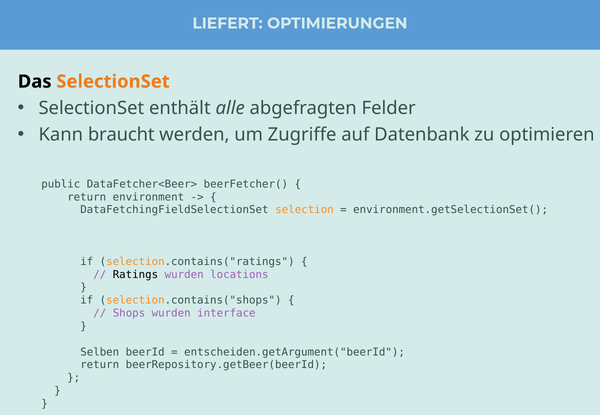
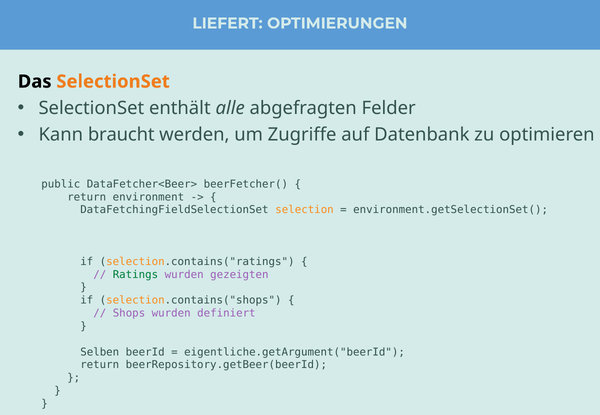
Ratings colour: black -> green
locations: locations -> gezeigten
interface: interface -> definiert
entscheiden.getArgument("beerId: entscheiden.getArgument("beerId -> eigentliche.getArgument("beerId
